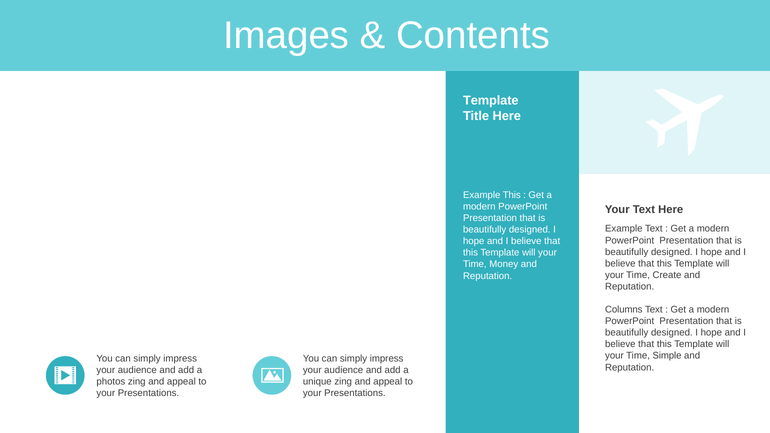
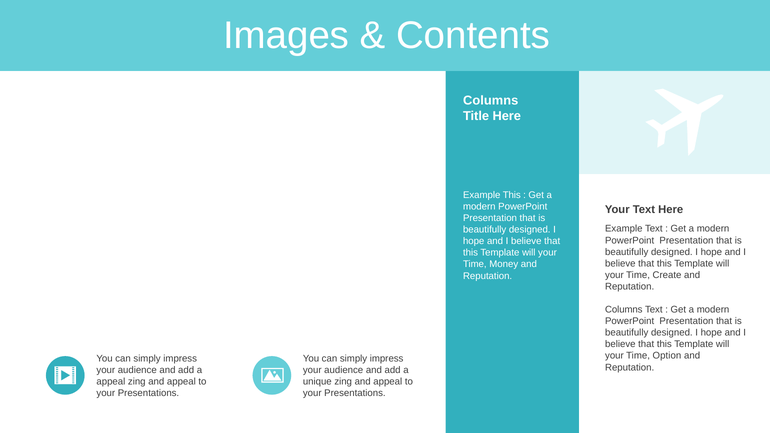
Template at (491, 101): Template -> Columns
Simple: Simple -> Option
photos at (111, 382): photos -> appeal
